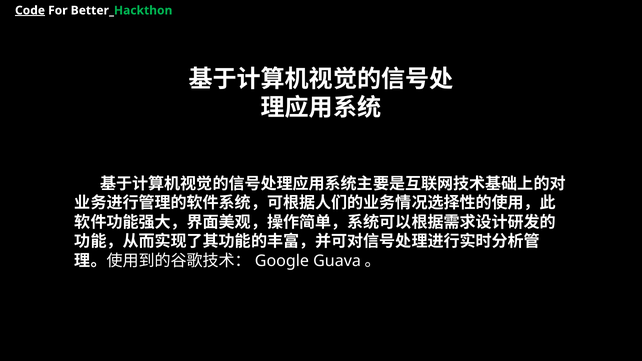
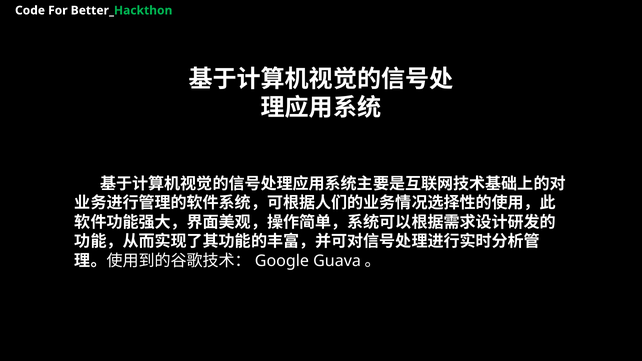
Code underline: present -> none
